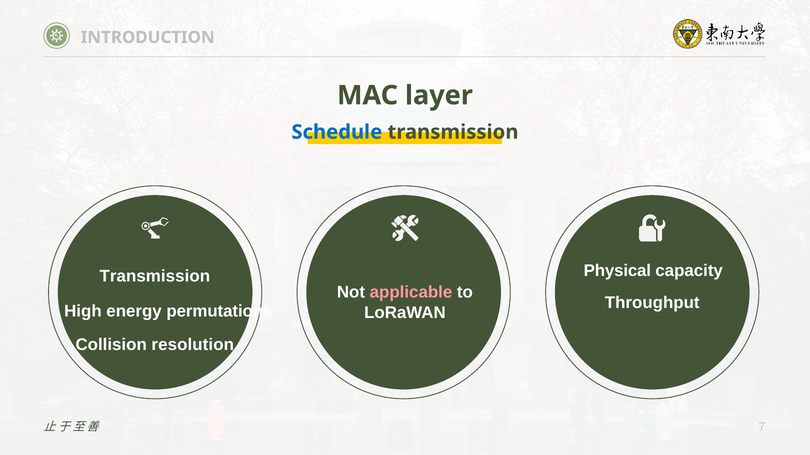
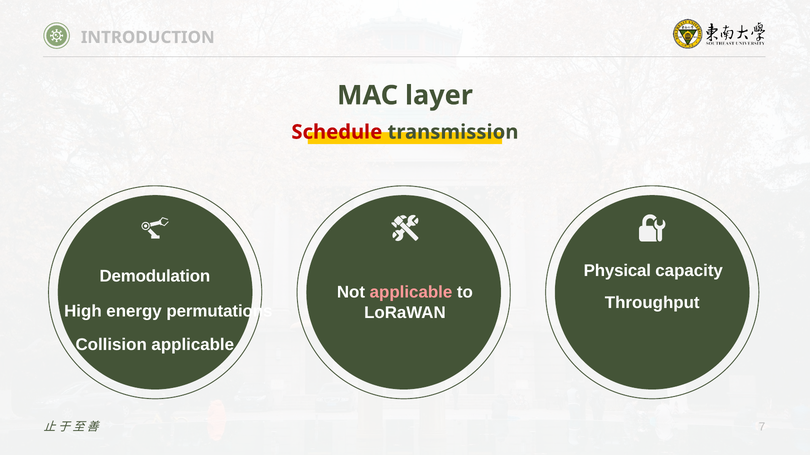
Schedule colour: blue -> red
Transmission at (155, 276): Transmission -> Demodulation
Collision resolution: resolution -> applicable
